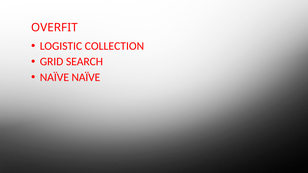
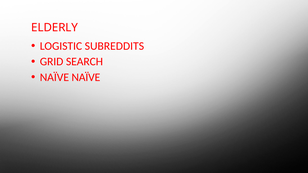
OVERFIT: OVERFIT -> ELDERLY
COLLECTION: COLLECTION -> SUBREDDITS
